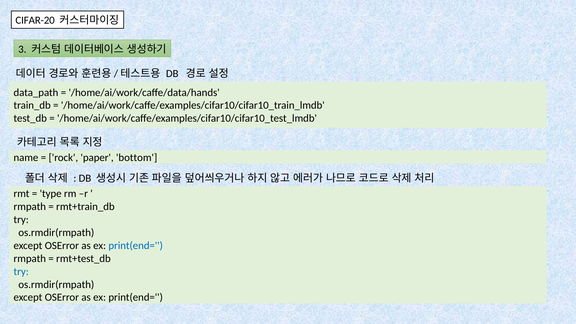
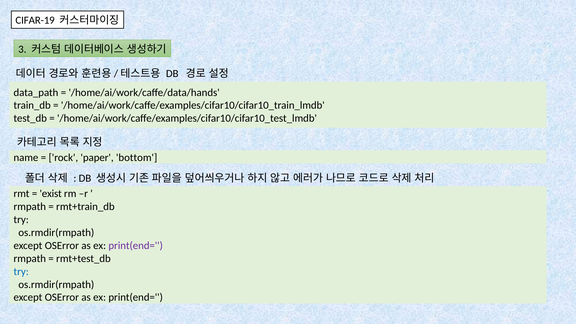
CIFAR-20: CIFAR-20 -> CIFAR-19
type: type -> exist
print(end= at (136, 246) colour: blue -> purple
